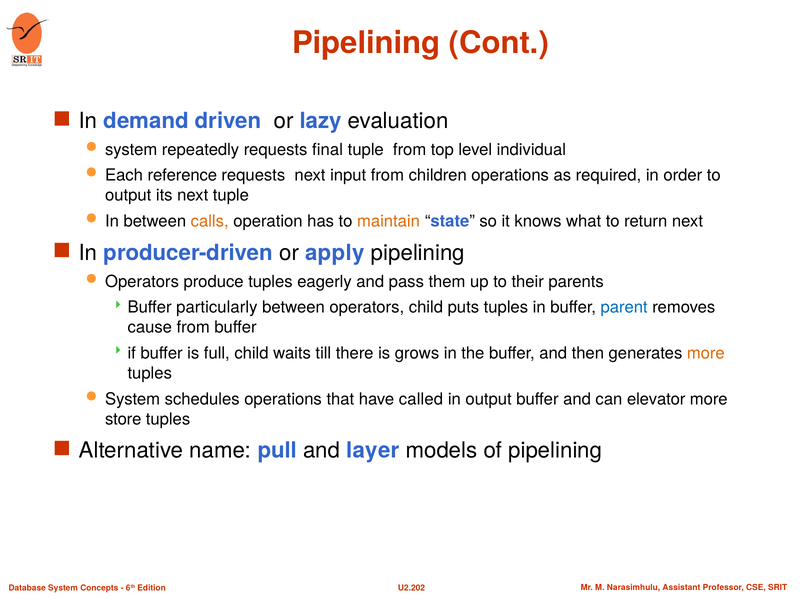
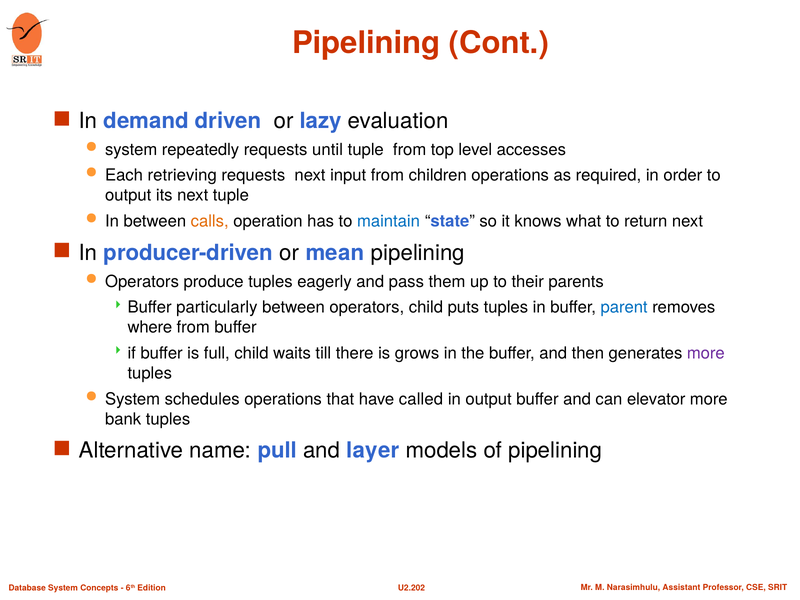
final: final -> until
individual: individual -> accesses
reference: reference -> retrieving
maintain colour: orange -> blue
apply: apply -> mean
cause: cause -> where
more at (706, 353) colour: orange -> purple
store: store -> bank
